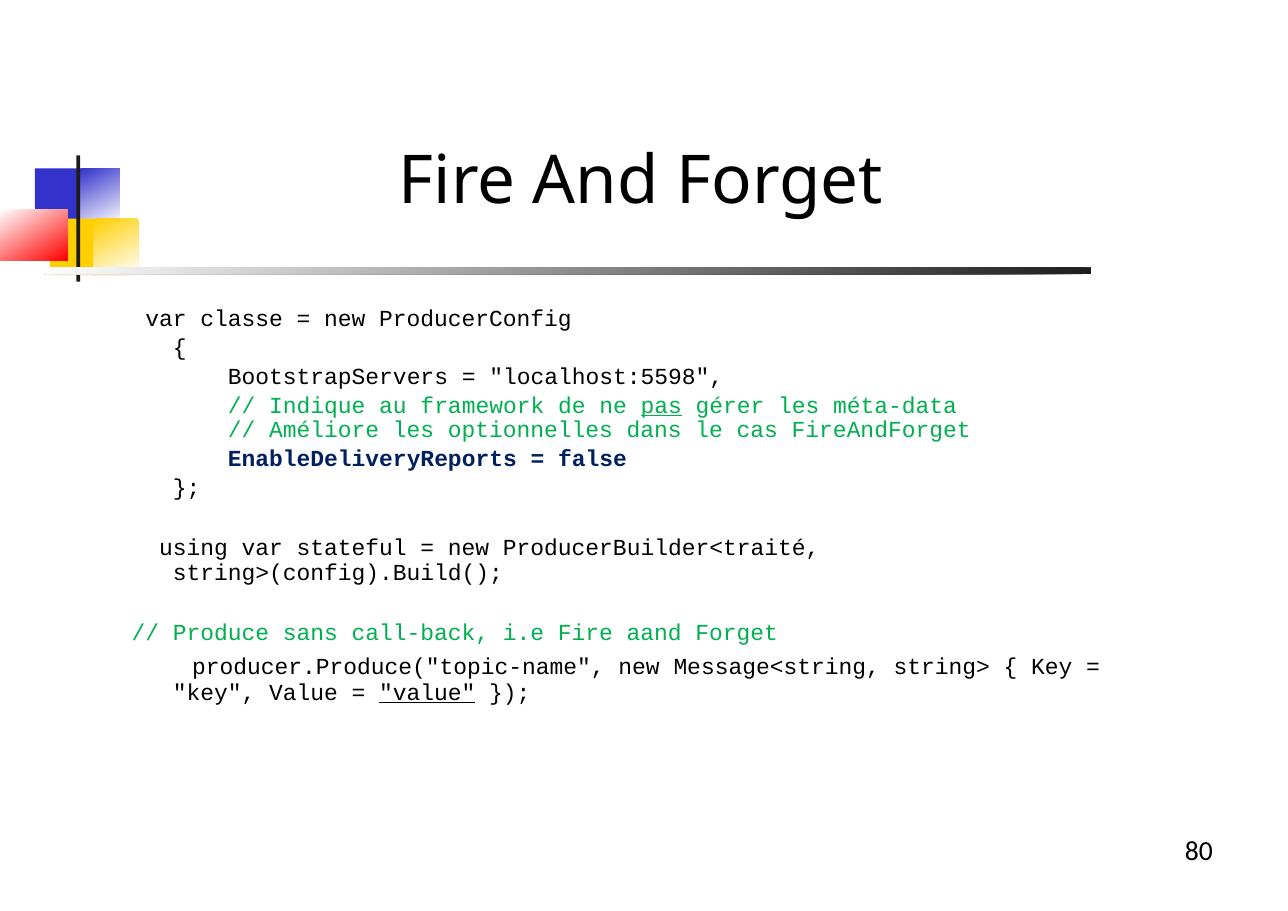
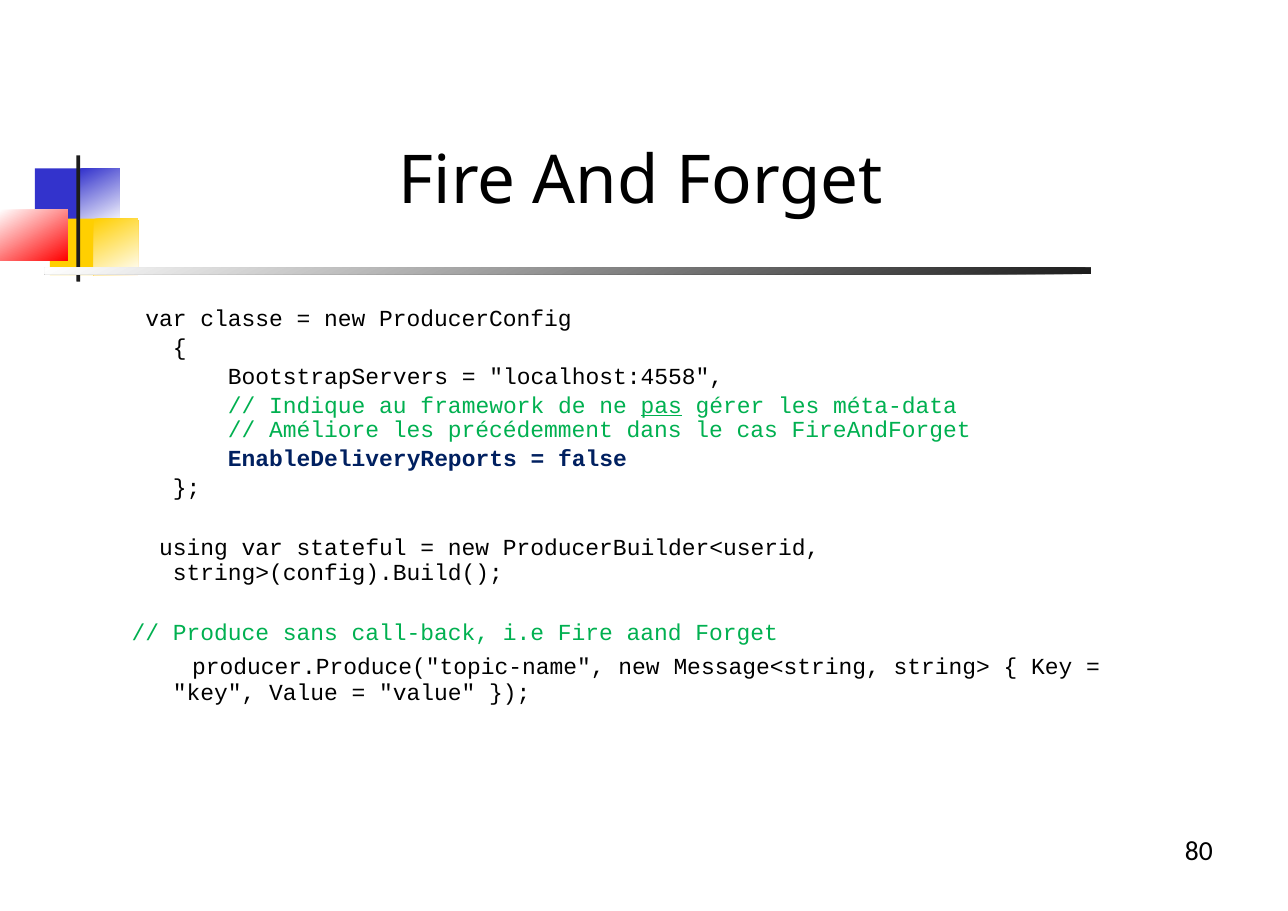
localhost:5598: localhost:5598 -> localhost:4558
optionnelles: optionnelles -> précédemment
ProducerBuilder<traité: ProducerBuilder<traité -> ProducerBuilder<userid
value at (427, 692) underline: present -> none
